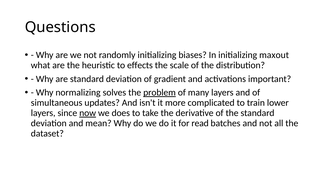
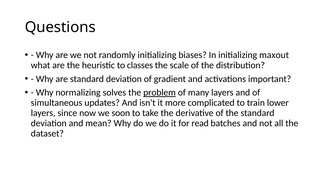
effects: effects -> classes
now underline: present -> none
does: does -> soon
